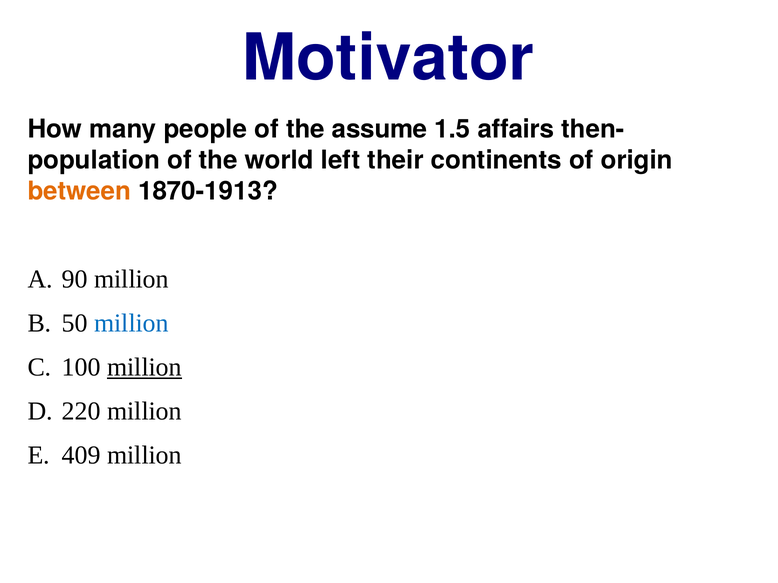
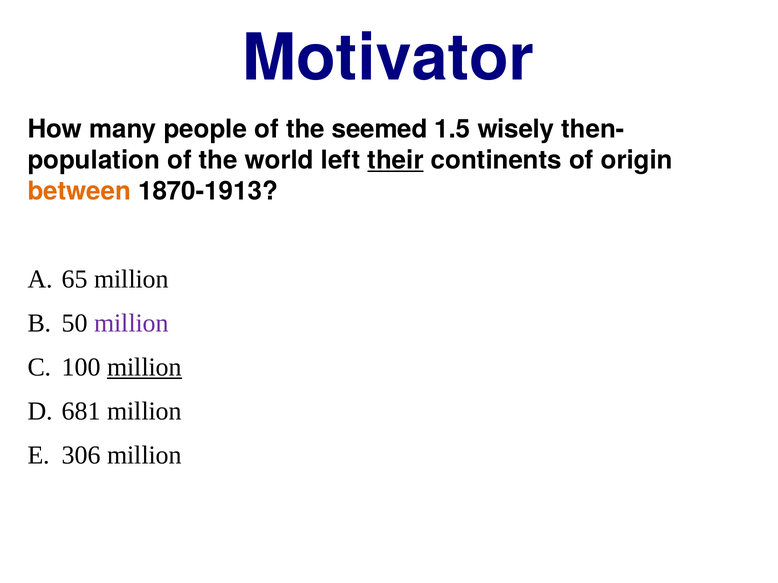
assume: assume -> seemed
affairs: affairs -> wisely
their underline: none -> present
90: 90 -> 65
million at (131, 324) colour: blue -> purple
220: 220 -> 681
409: 409 -> 306
